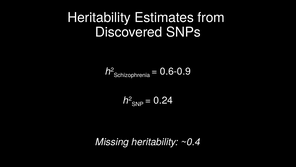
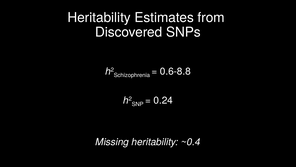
0.6-0.9: 0.6-0.9 -> 0.6-8.8
